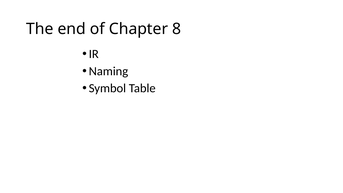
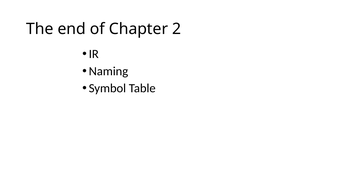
8: 8 -> 2
